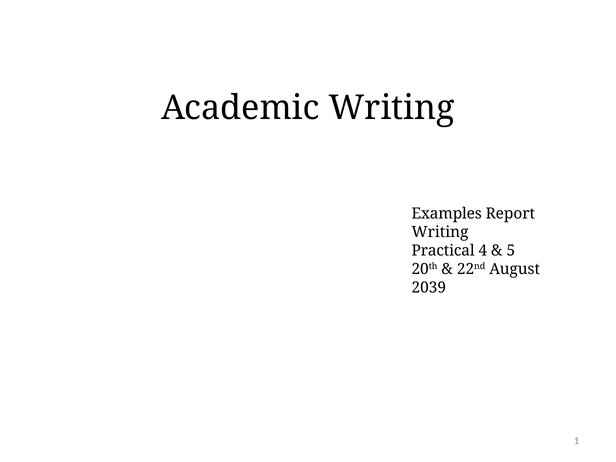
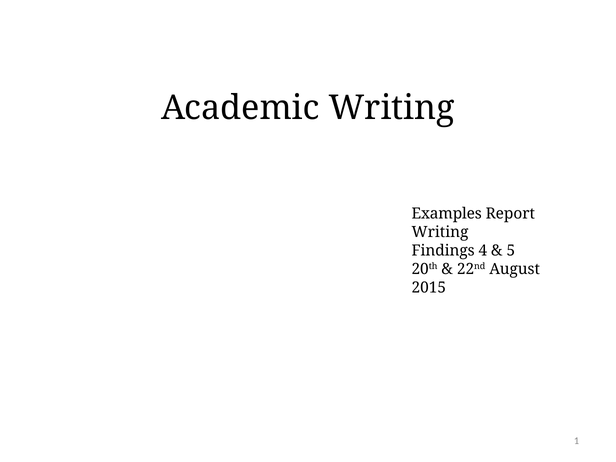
Practical: Practical -> Findings
2039: 2039 -> 2015
